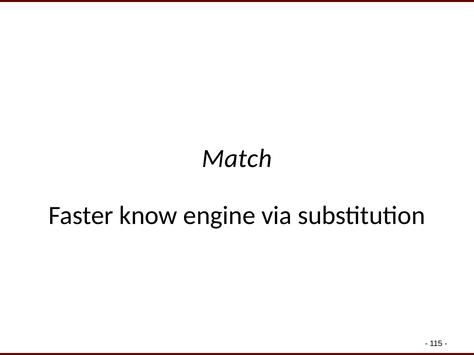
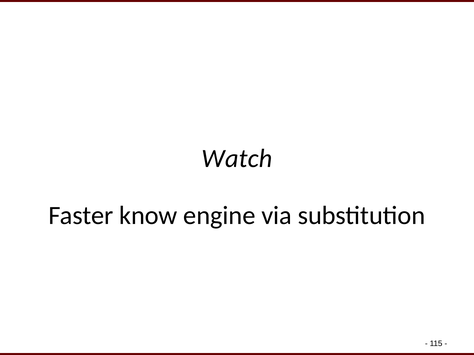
Match: Match -> Watch
